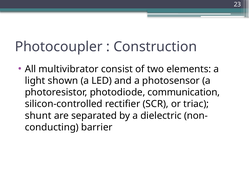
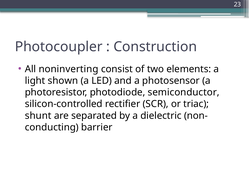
multivibrator: multivibrator -> noninverting
communication: communication -> semiconductor
